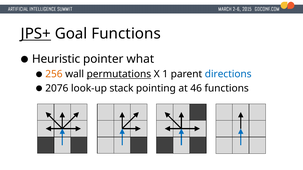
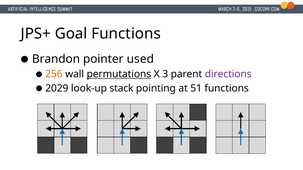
JPS+ underline: present -> none
Heuristic: Heuristic -> Brandon
what: what -> used
1: 1 -> 3
directions colour: blue -> purple
2076: 2076 -> 2029
46: 46 -> 51
